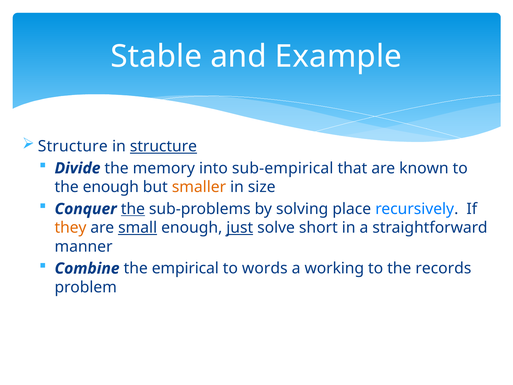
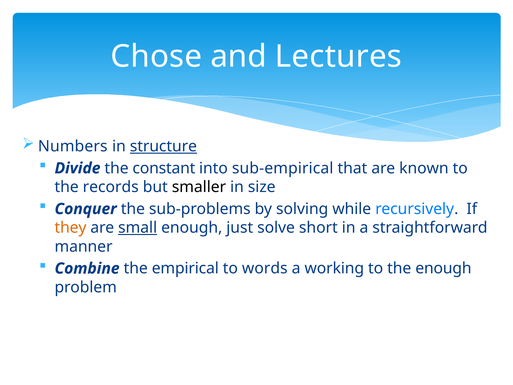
Stable: Stable -> Chose
Example: Example -> Lectures
Structure at (73, 146): Structure -> Numbers
memory: memory -> constant
the enough: enough -> records
smaller colour: orange -> black
the at (133, 209) underline: present -> none
place: place -> while
just underline: present -> none
the records: records -> enough
